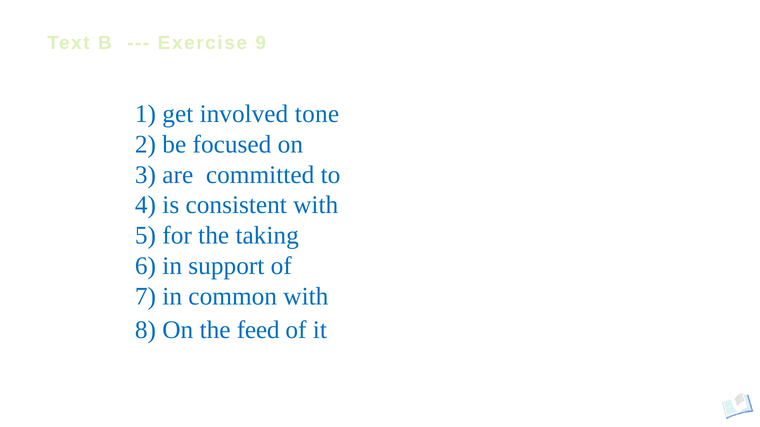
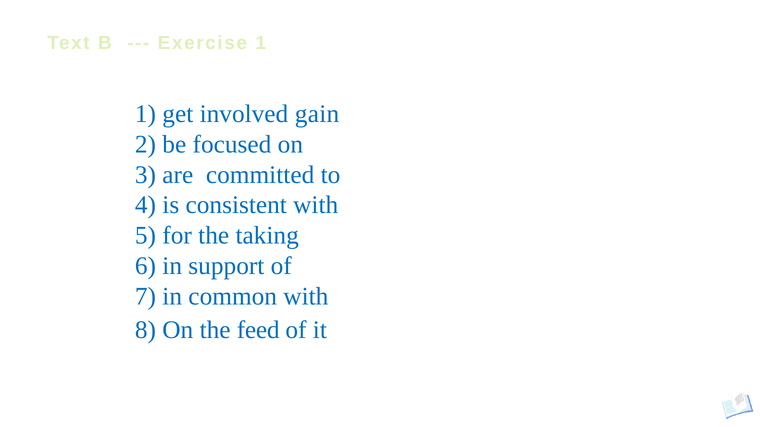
Exercise 9: 9 -> 1
tone: tone -> gain
